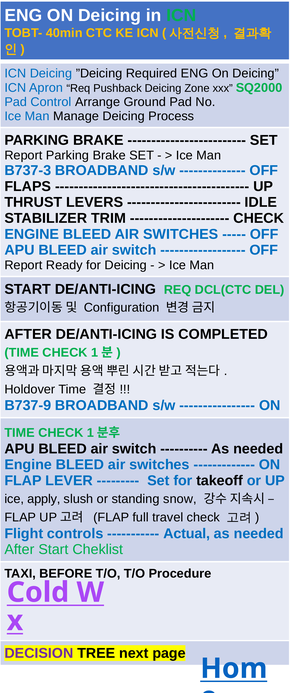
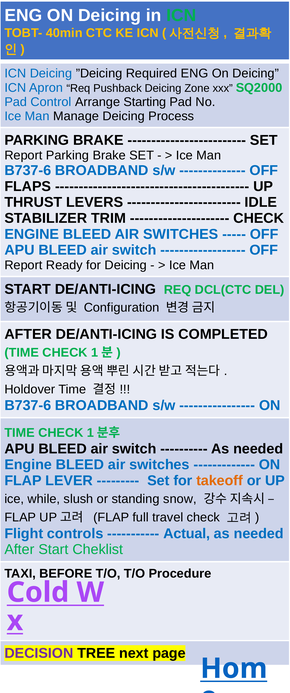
Ground: Ground -> Starting
B737-3 at (28, 171): B737-3 -> B737-6
B737-9 at (28, 406): B737-9 -> B737-6
takeoff colour: black -> orange
apply: apply -> while
